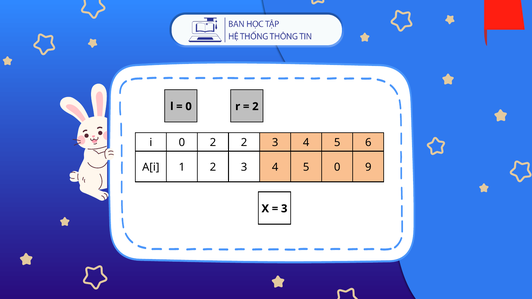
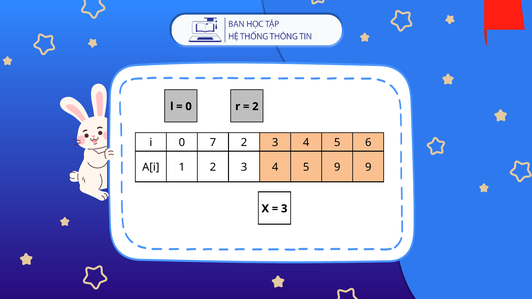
0 2: 2 -> 7
5 0: 0 -> 9
